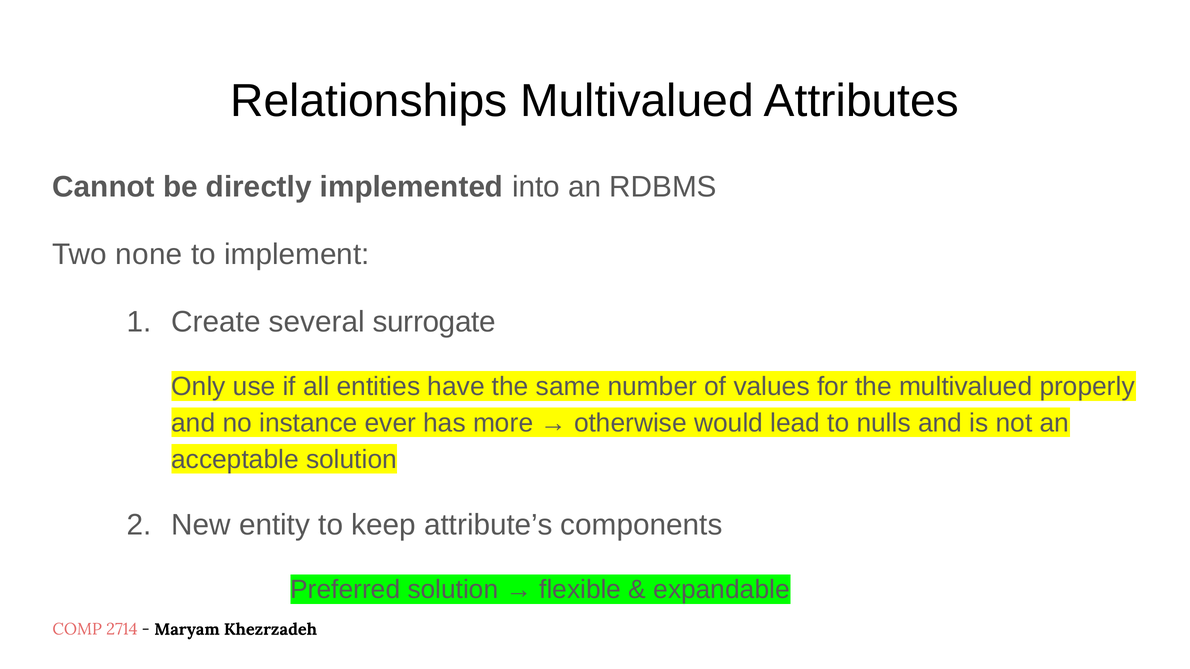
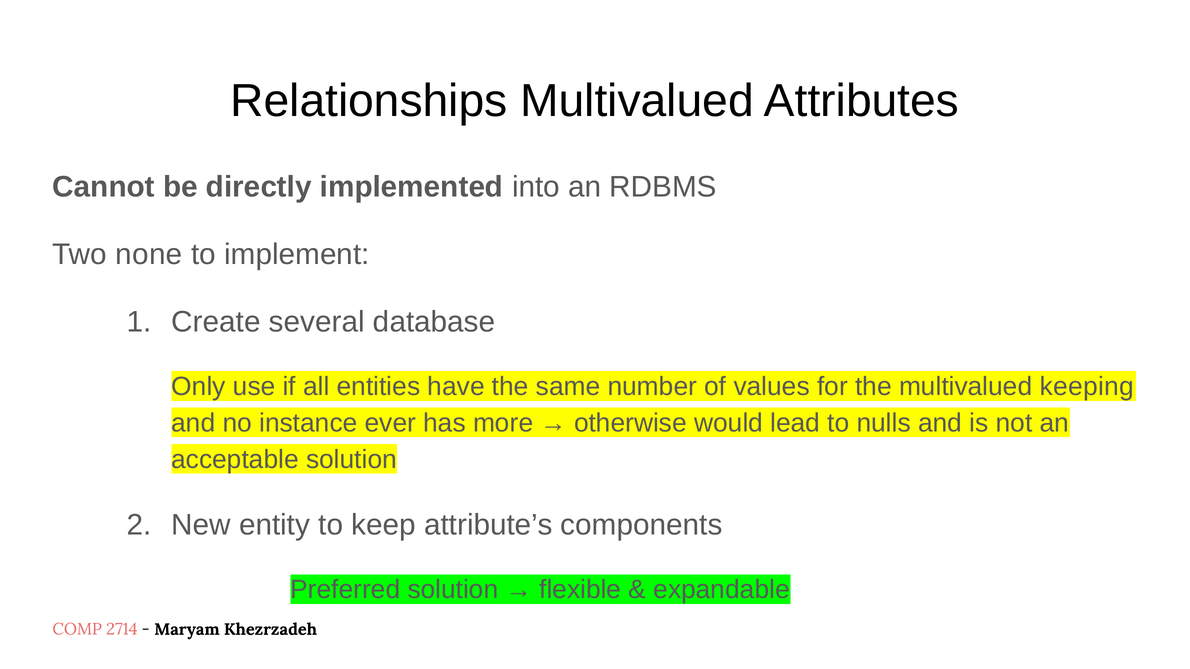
surrogate: surrogate -> database
properly: properly -> keeping
